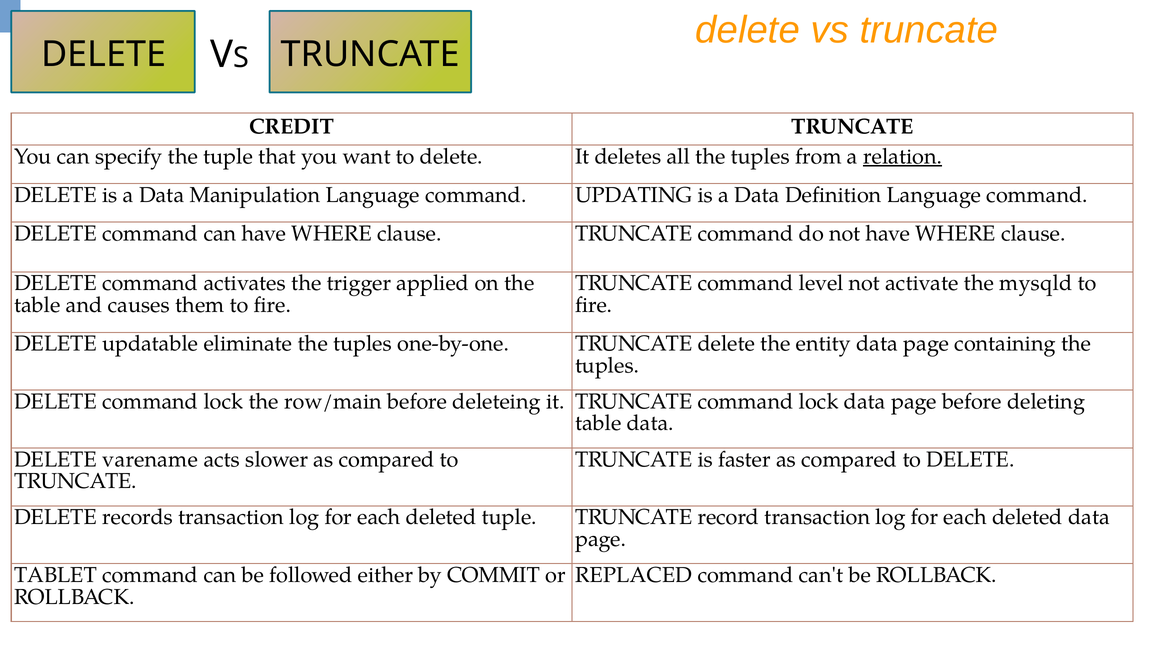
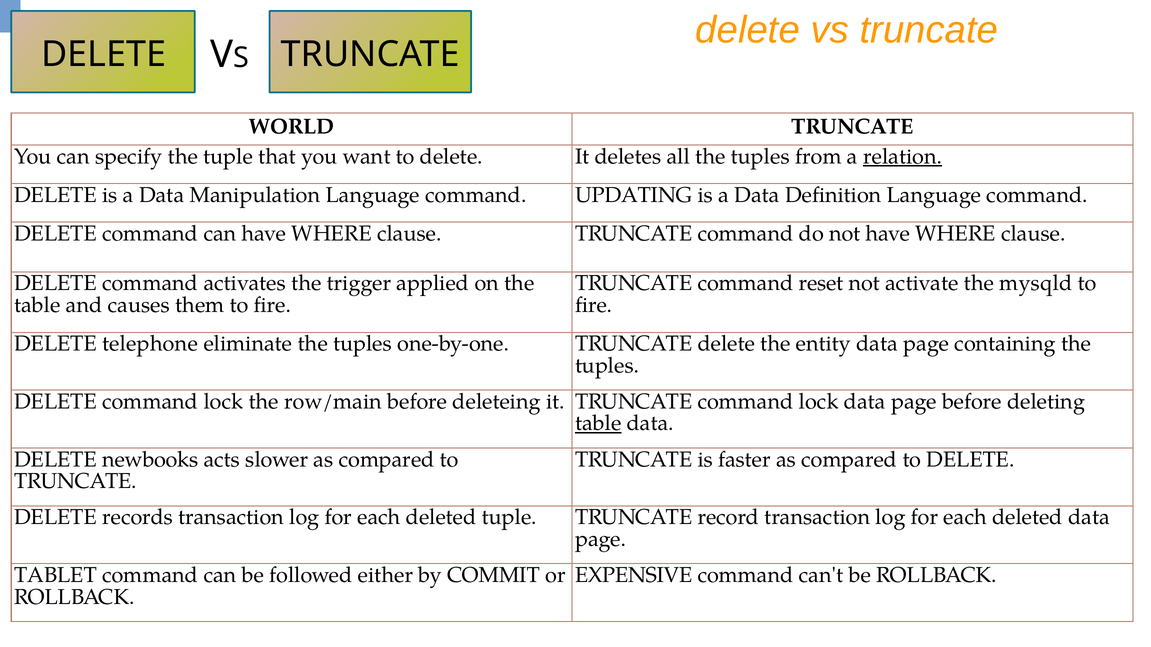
CREDIT: CREDIT -> WORLD
level: level -> reset
updatable: updatable -> telephone
table at (598, 424) underline: none -> present
varename: varename -> newbooks
REPLACED: REPLACED -> EXPENSIVE
